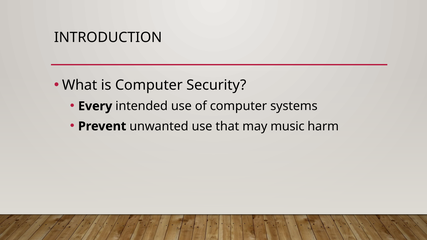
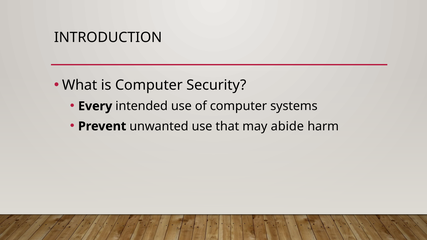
music: music -> abide
